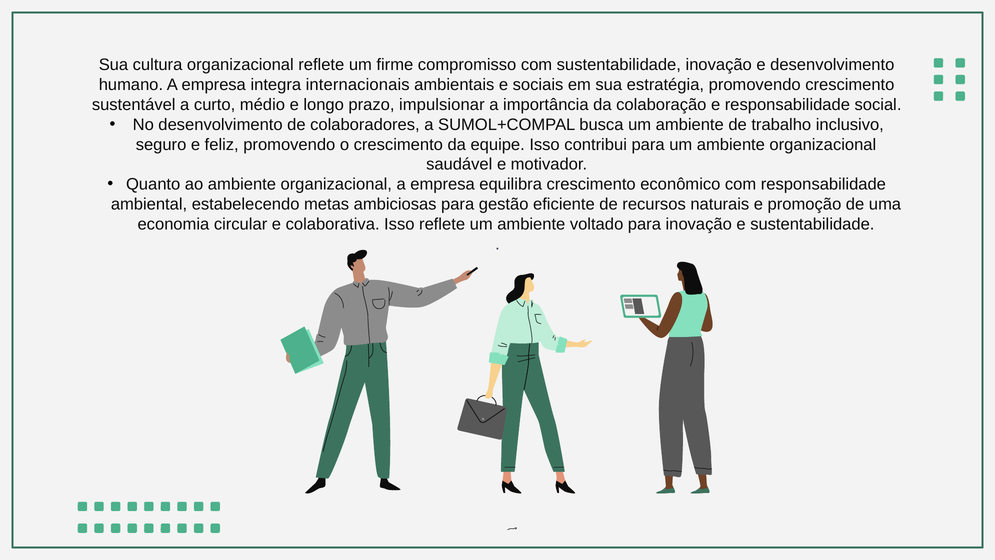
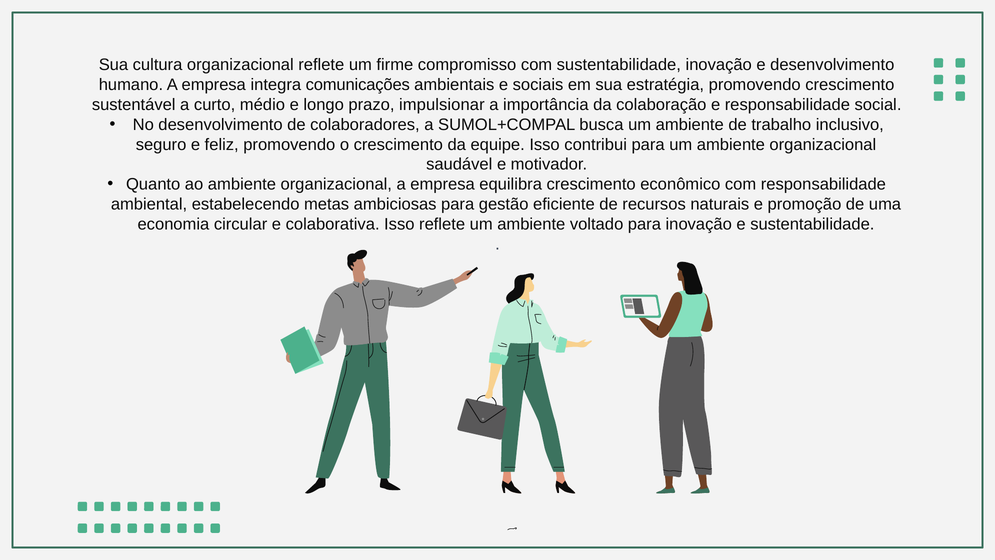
internacionais: internacionais -> comunicações
